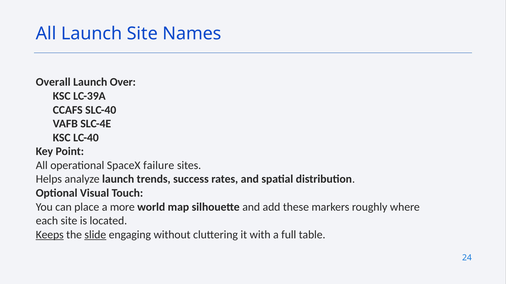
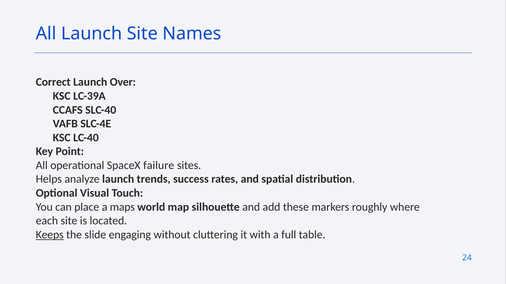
Overall: Overall -> Correct
more: more -> maps
slide underline: present -> none
